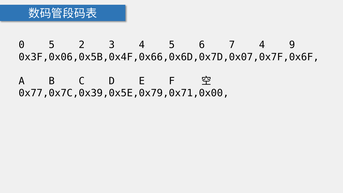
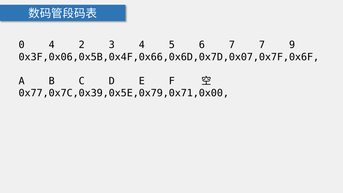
0 5: 5 -> 4
7 4: 4 -> 7
